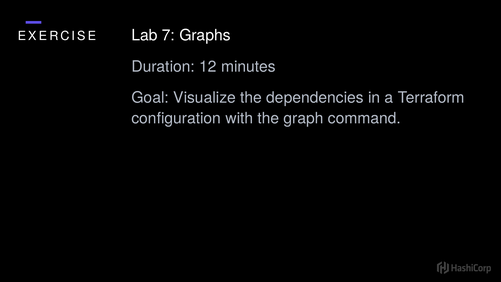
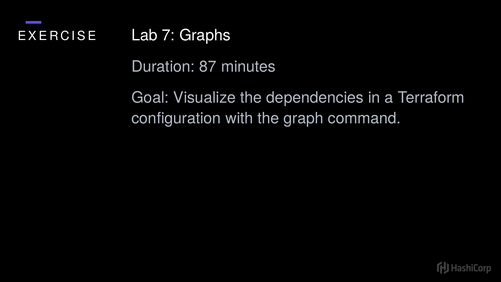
12: 12 -> 87
